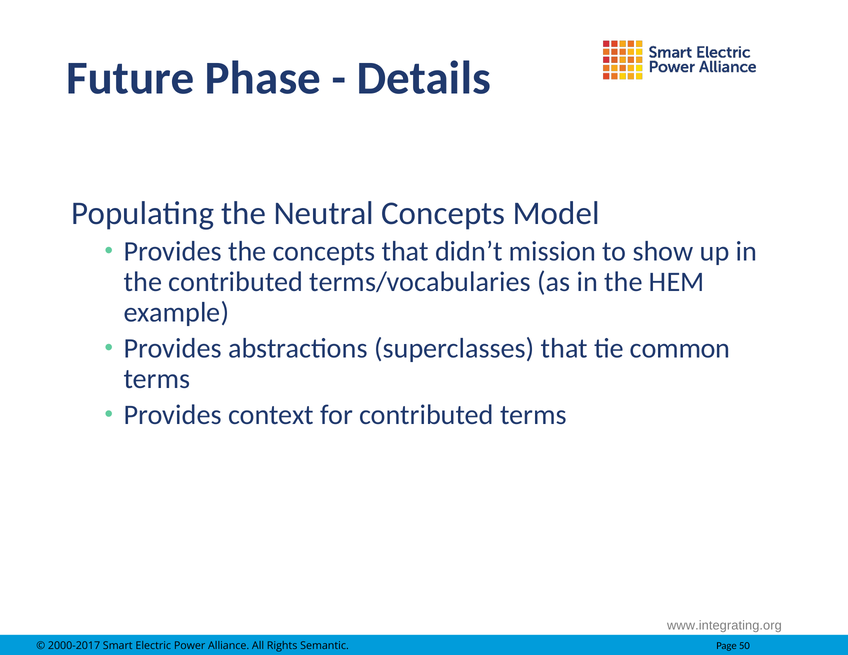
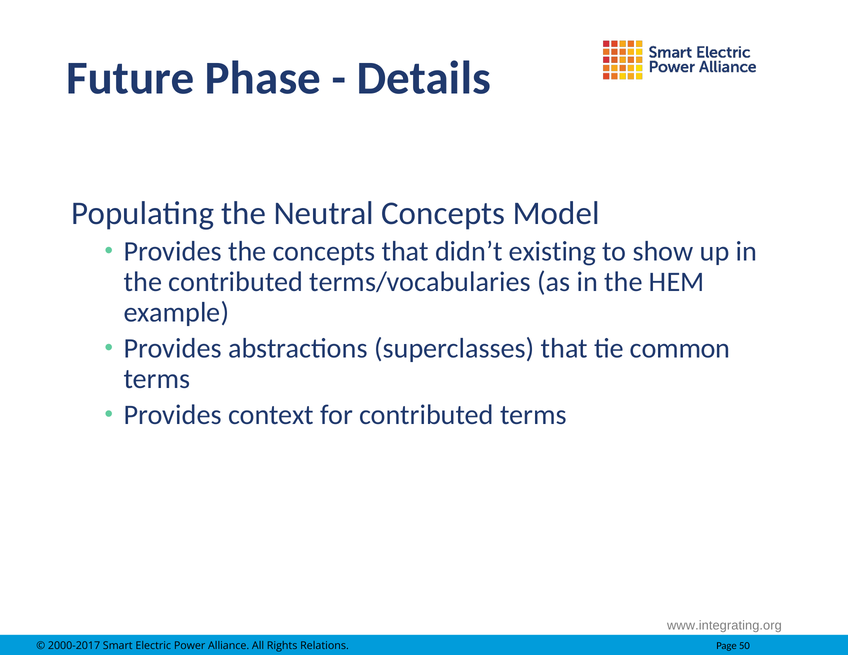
mission: mission -> existing
Semantic: Semantic -> Relations
